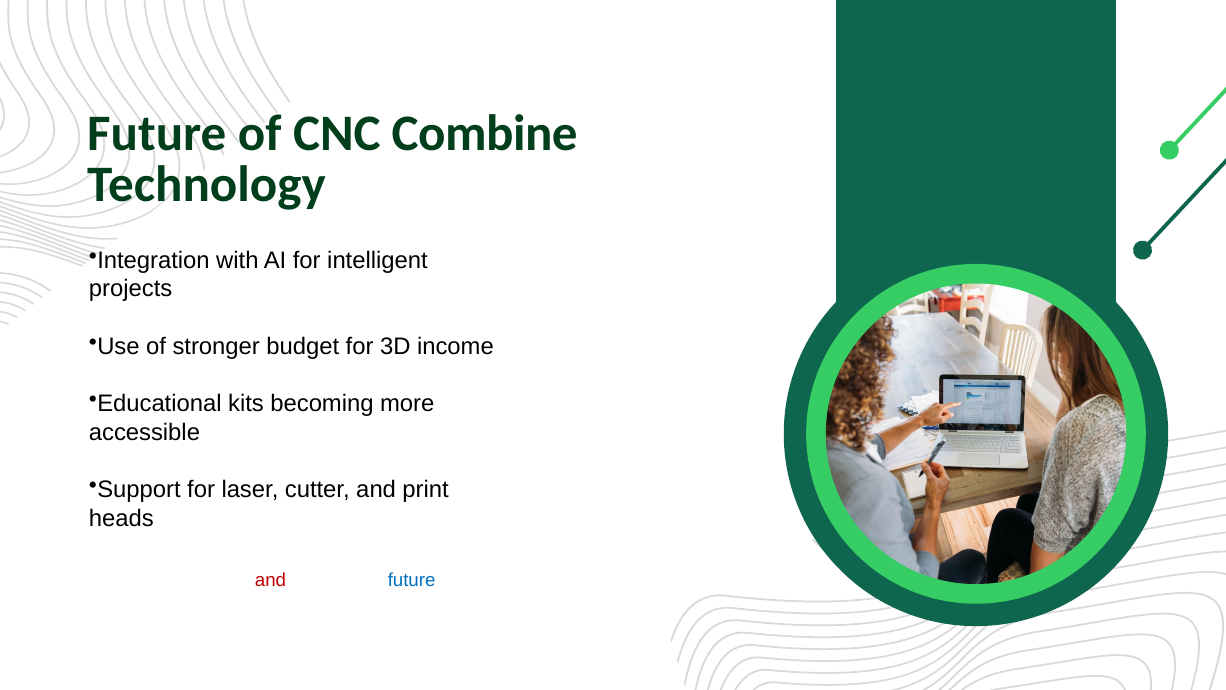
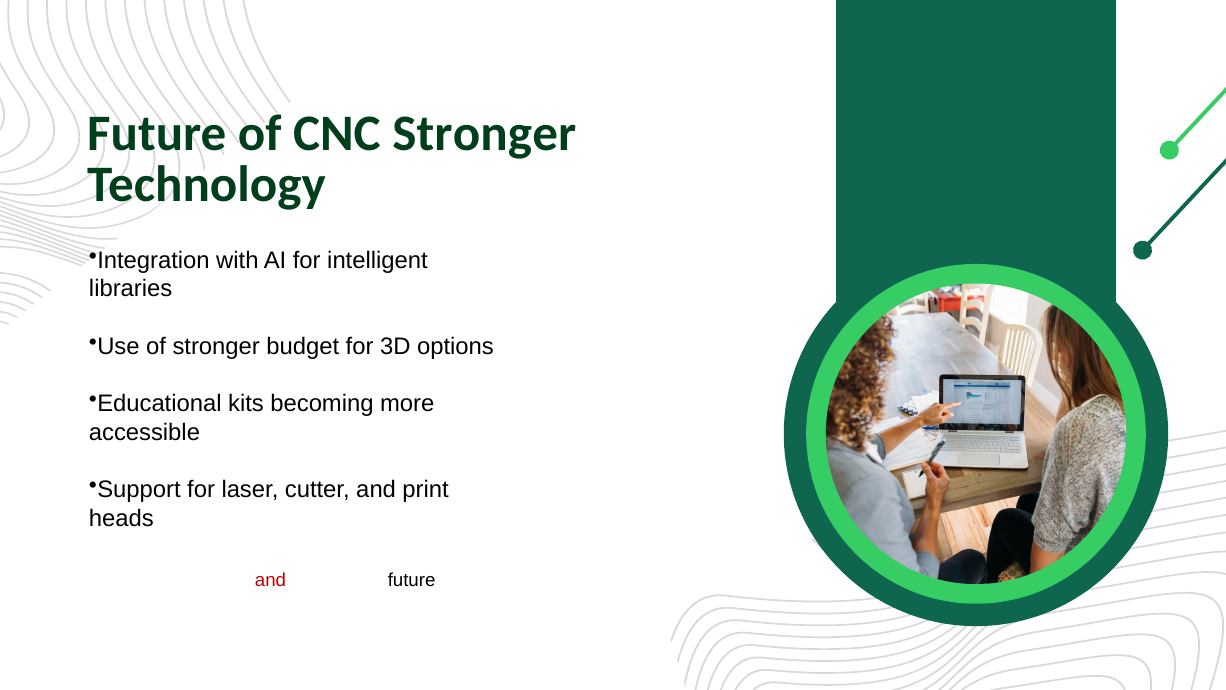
CNC Combine: Combine -> Stronger
projects: projects -> libraries
3D income: income -> options
future at (412, 580) colour: blue -> black
